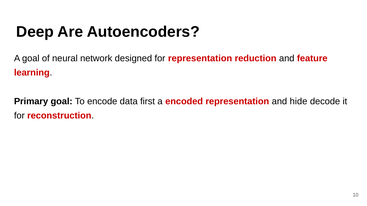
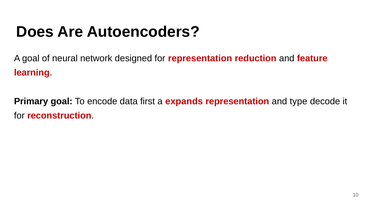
Deep: Deep -> Does
encoded: encoded -> expands
hide: hide -> type
